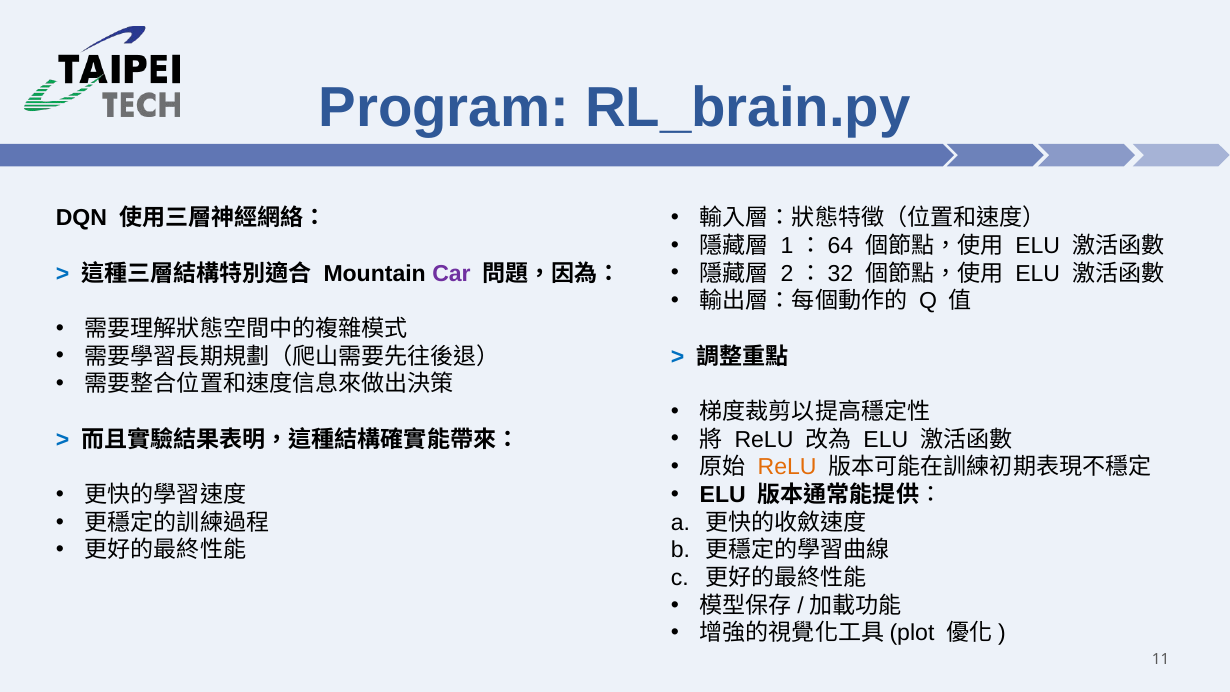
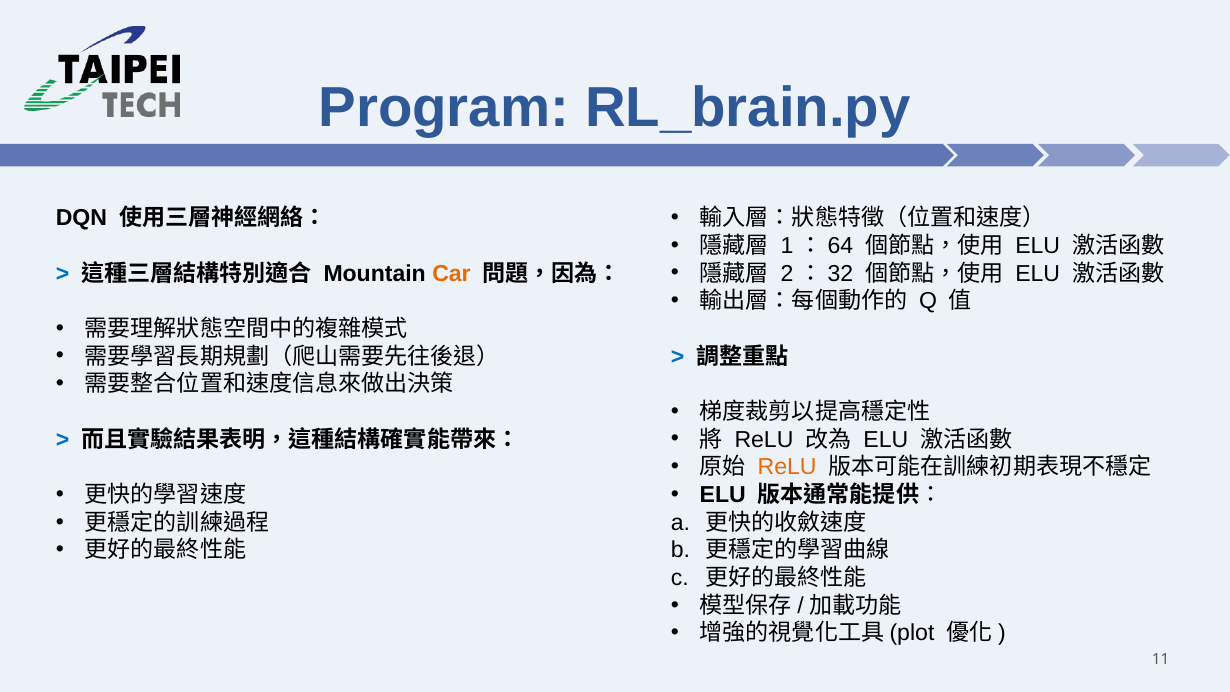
Car colour: purple -> orange
